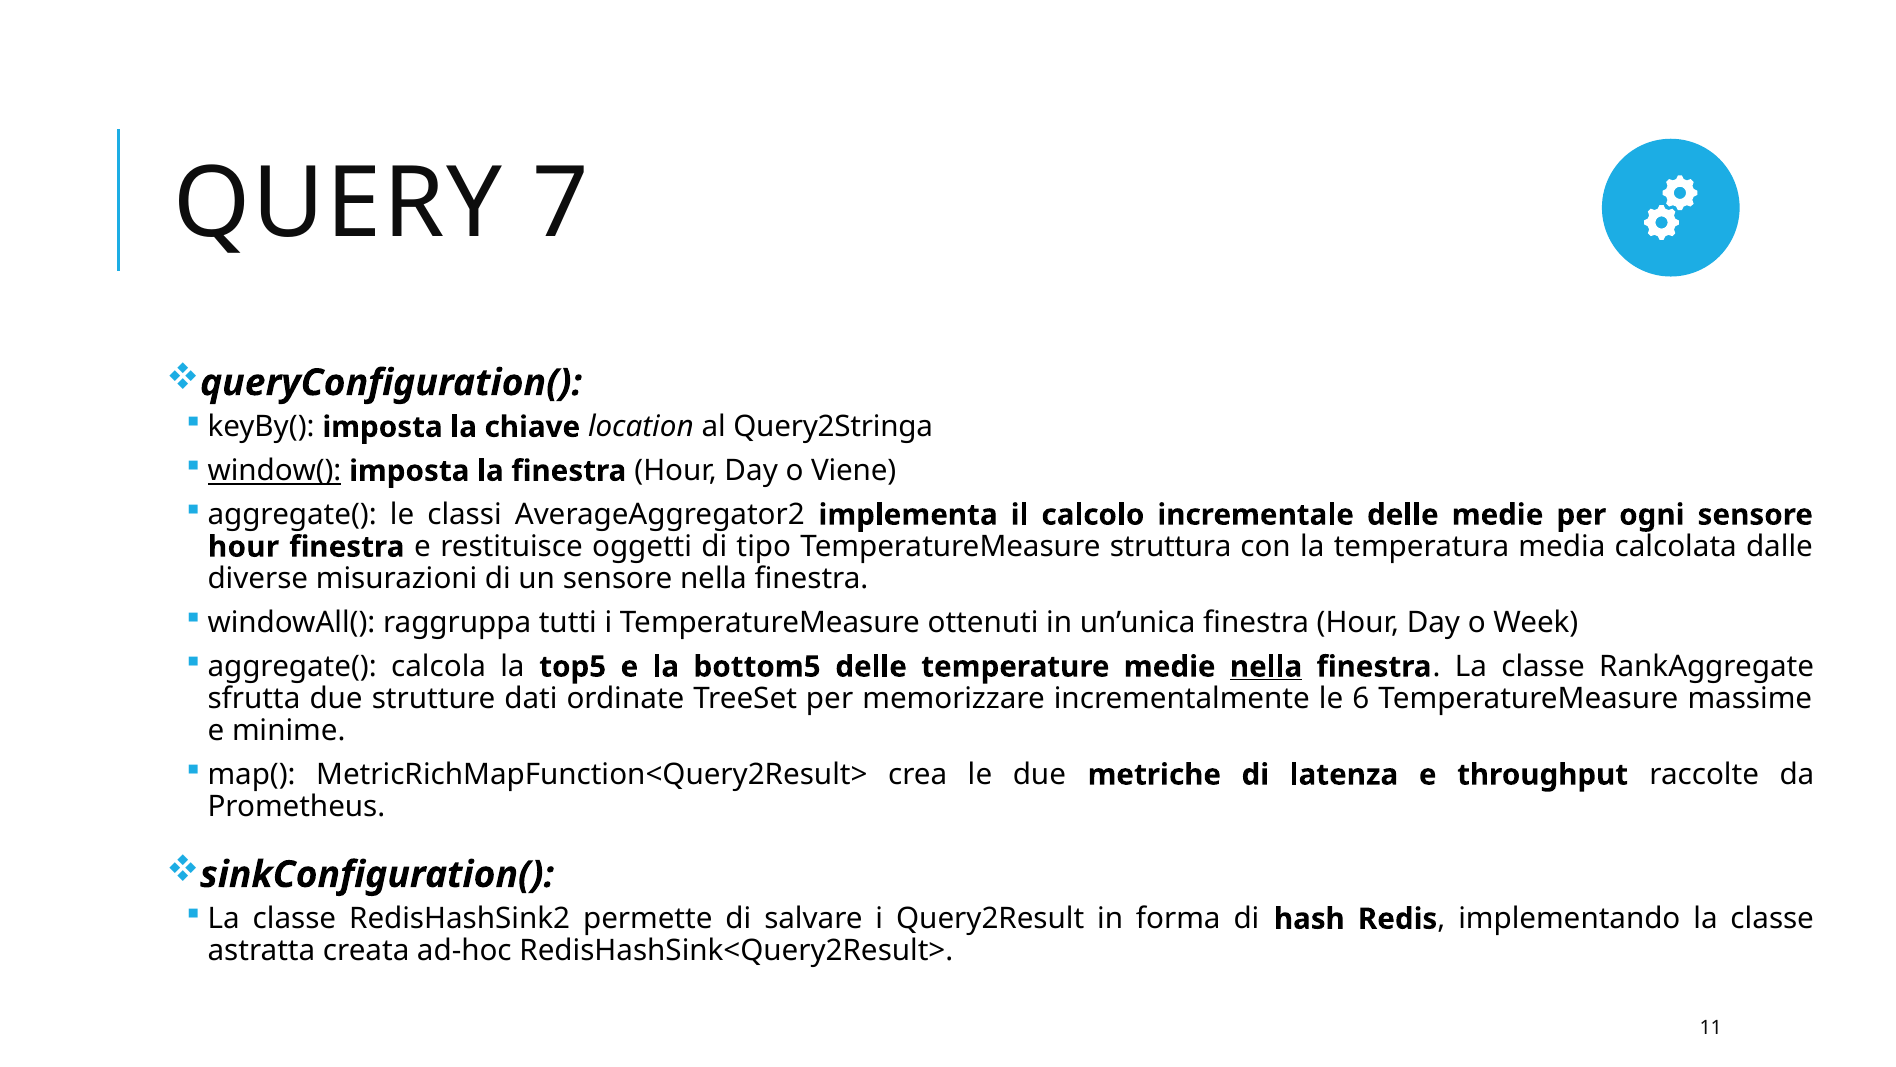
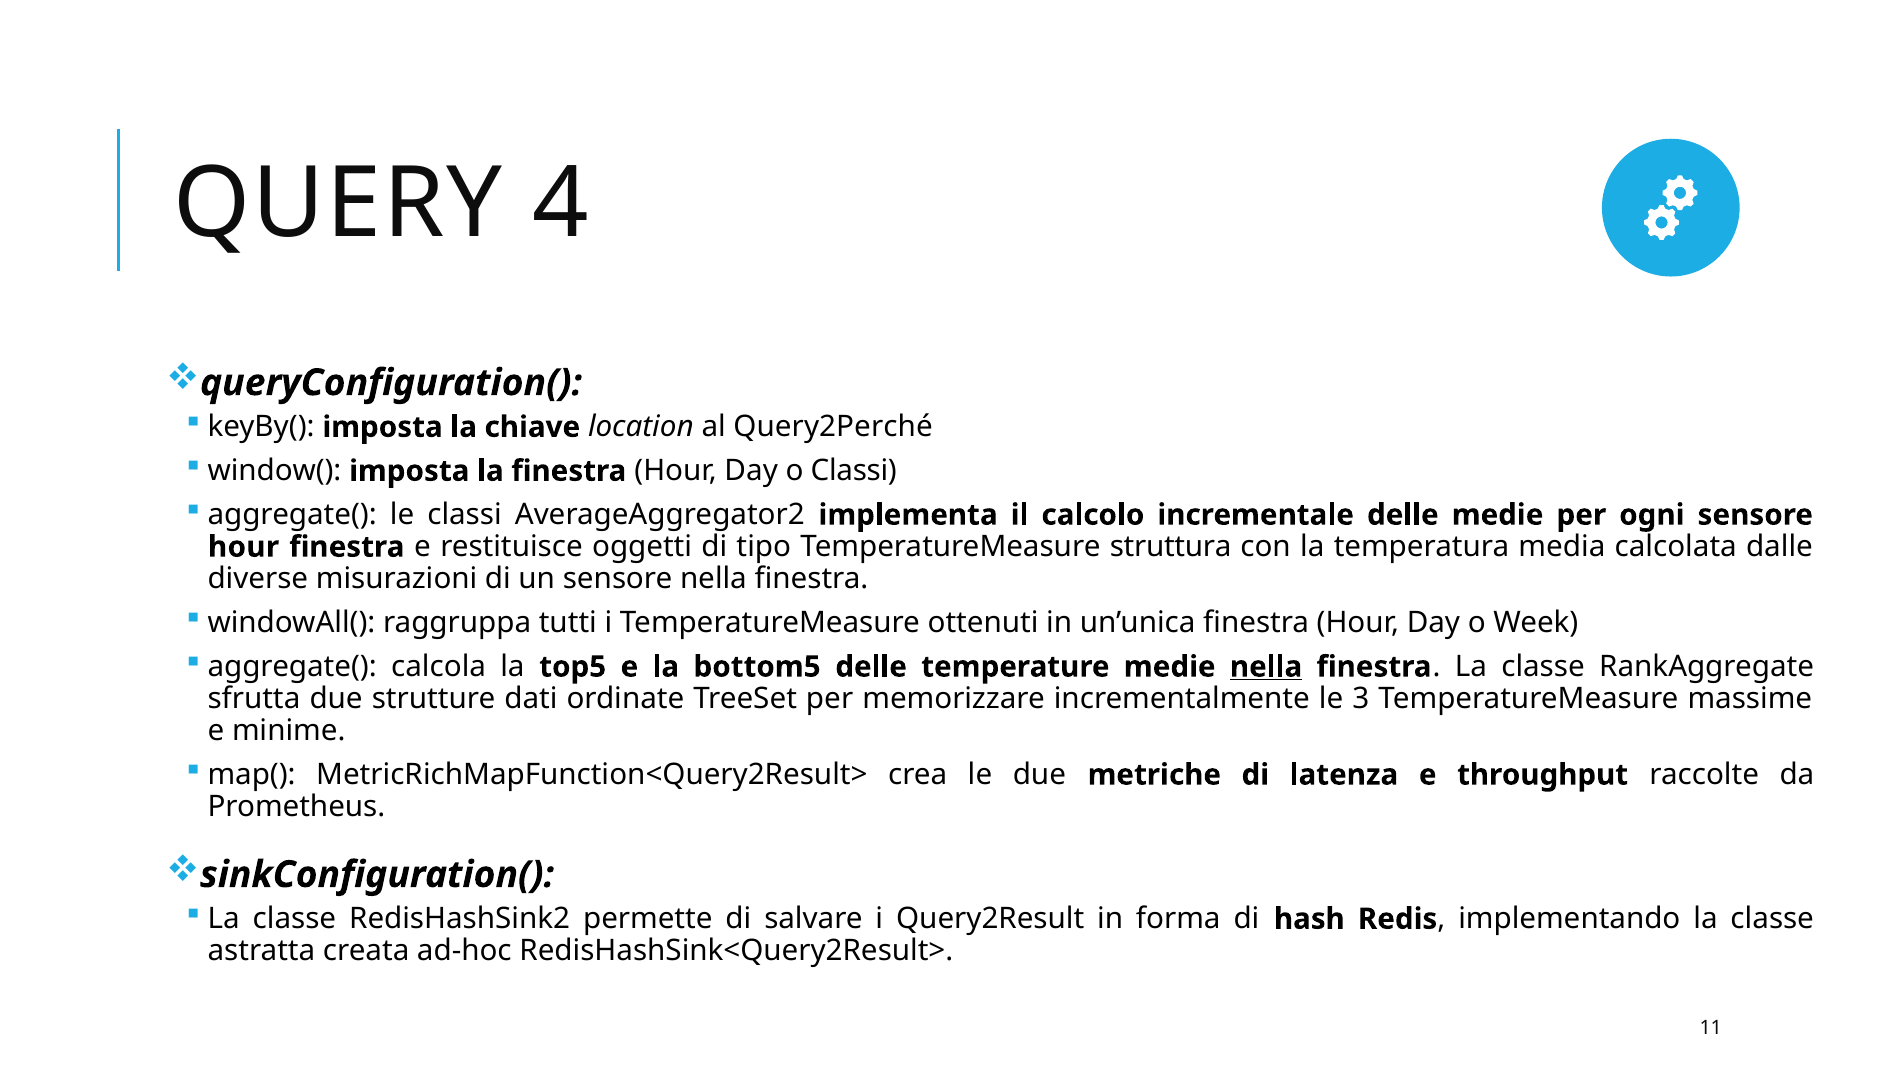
7: 7 -> 4
Query2Stringa: Query2Stringa -> Query2Perché
window( underline: present -> none
o Viene: Viene -> Classi
6: 6 -> 3
